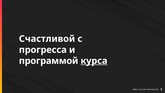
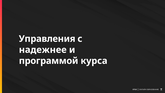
Счастливой: Счастливой -> Управления
прогресса: прогресса -> надежнее
курса underline: present -> none
